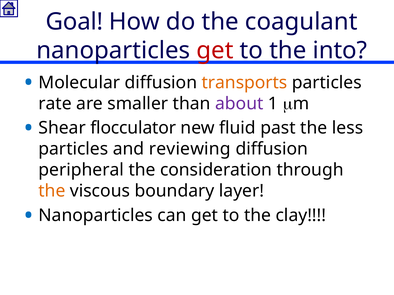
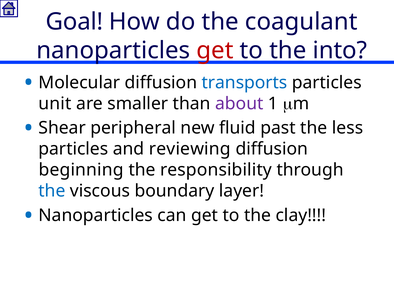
transports colour: orange -> blue
rate: rate -> unit
flocculator: flocculator -> peripheral
peripheral: peripheral -> beginning
consideration: consideration -> responsibility
the at (52, 191) colour: orange -> blue
